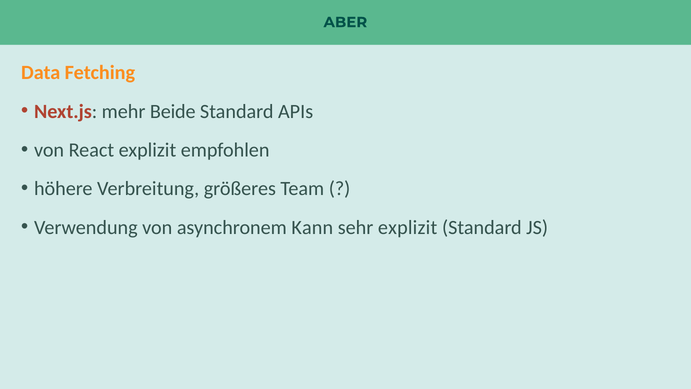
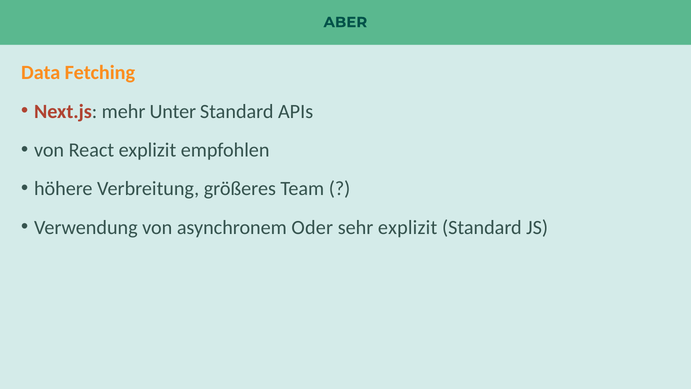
Beide: Beide -> Unter
Kann: Kann -> Oder
